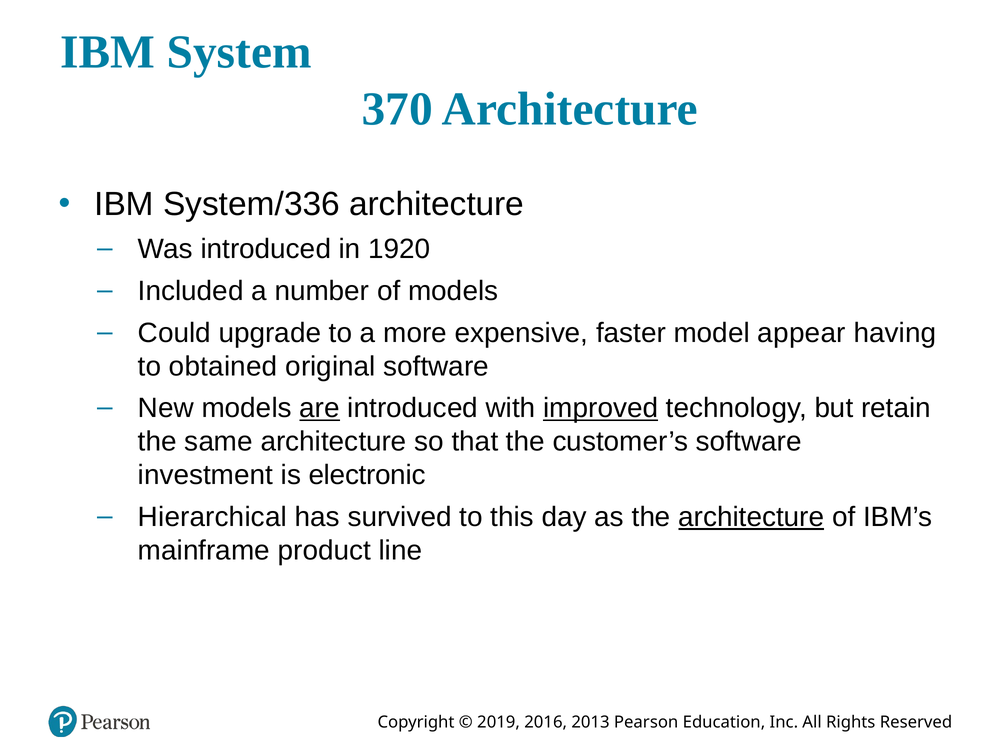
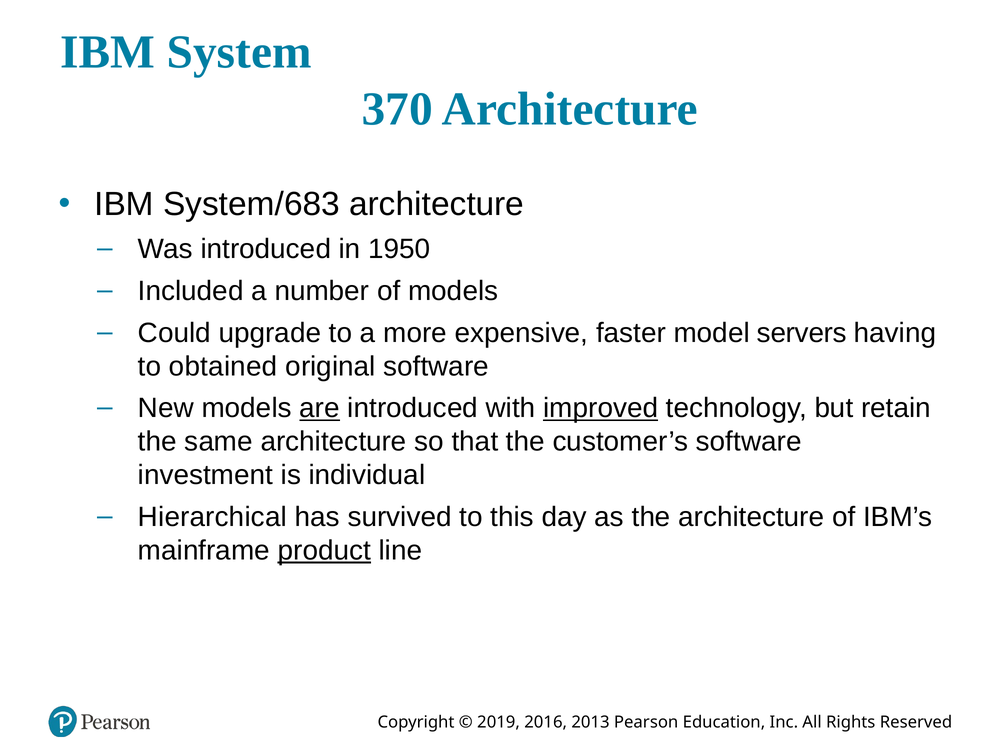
System/336: System/336 -> System/683
1920: 1920 -> 1950
appear: appear -> servers
electronic: electronic -> individual
architecture at (751, 518) underline: present -> none
product underline: none -> present
